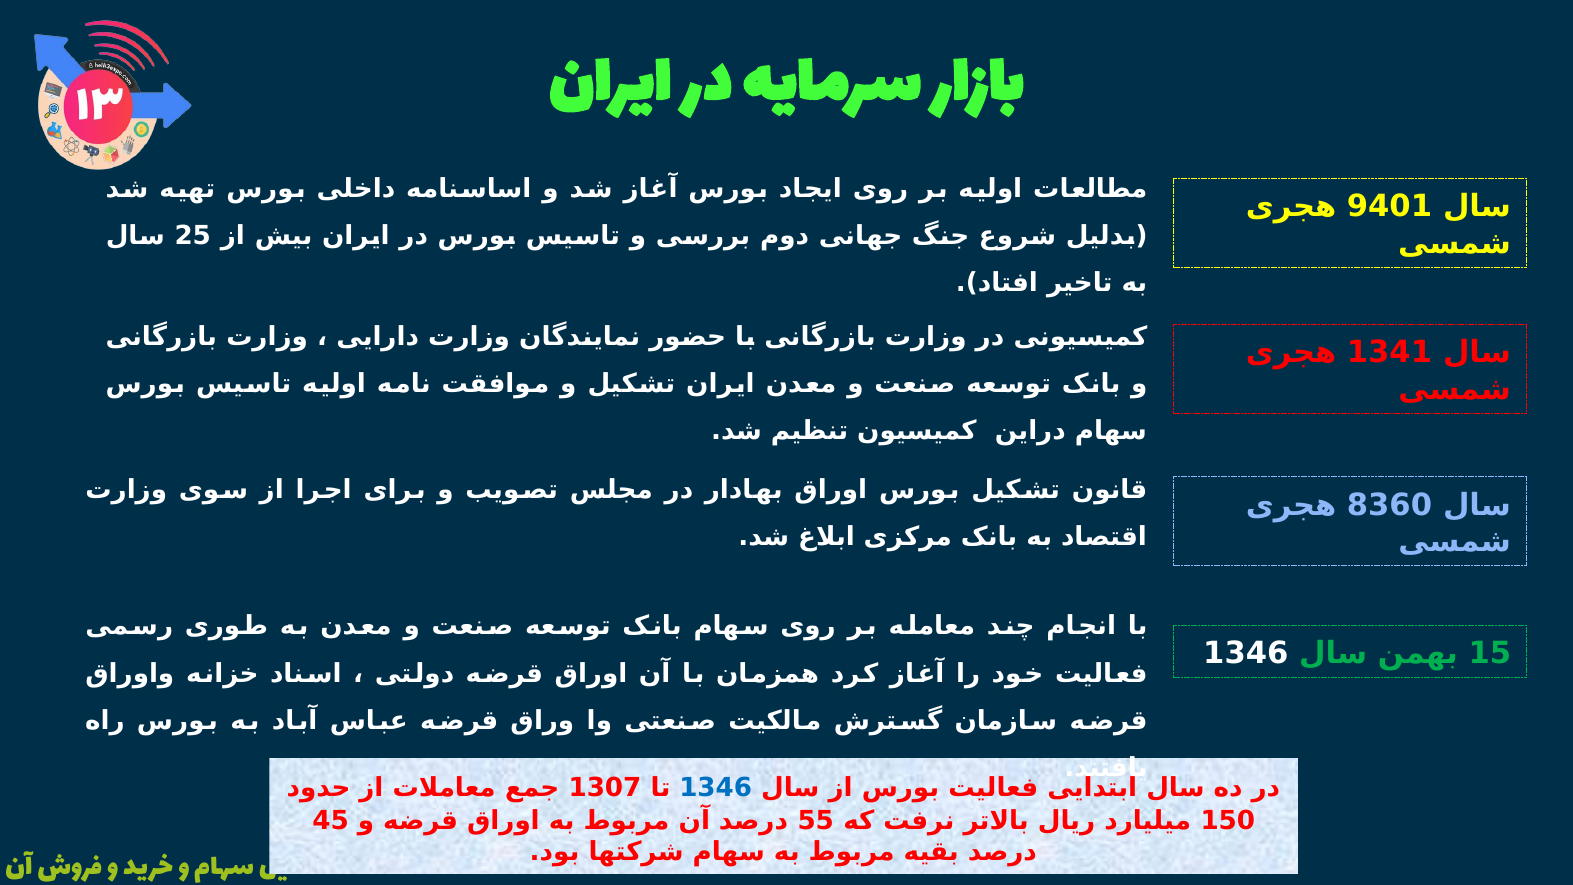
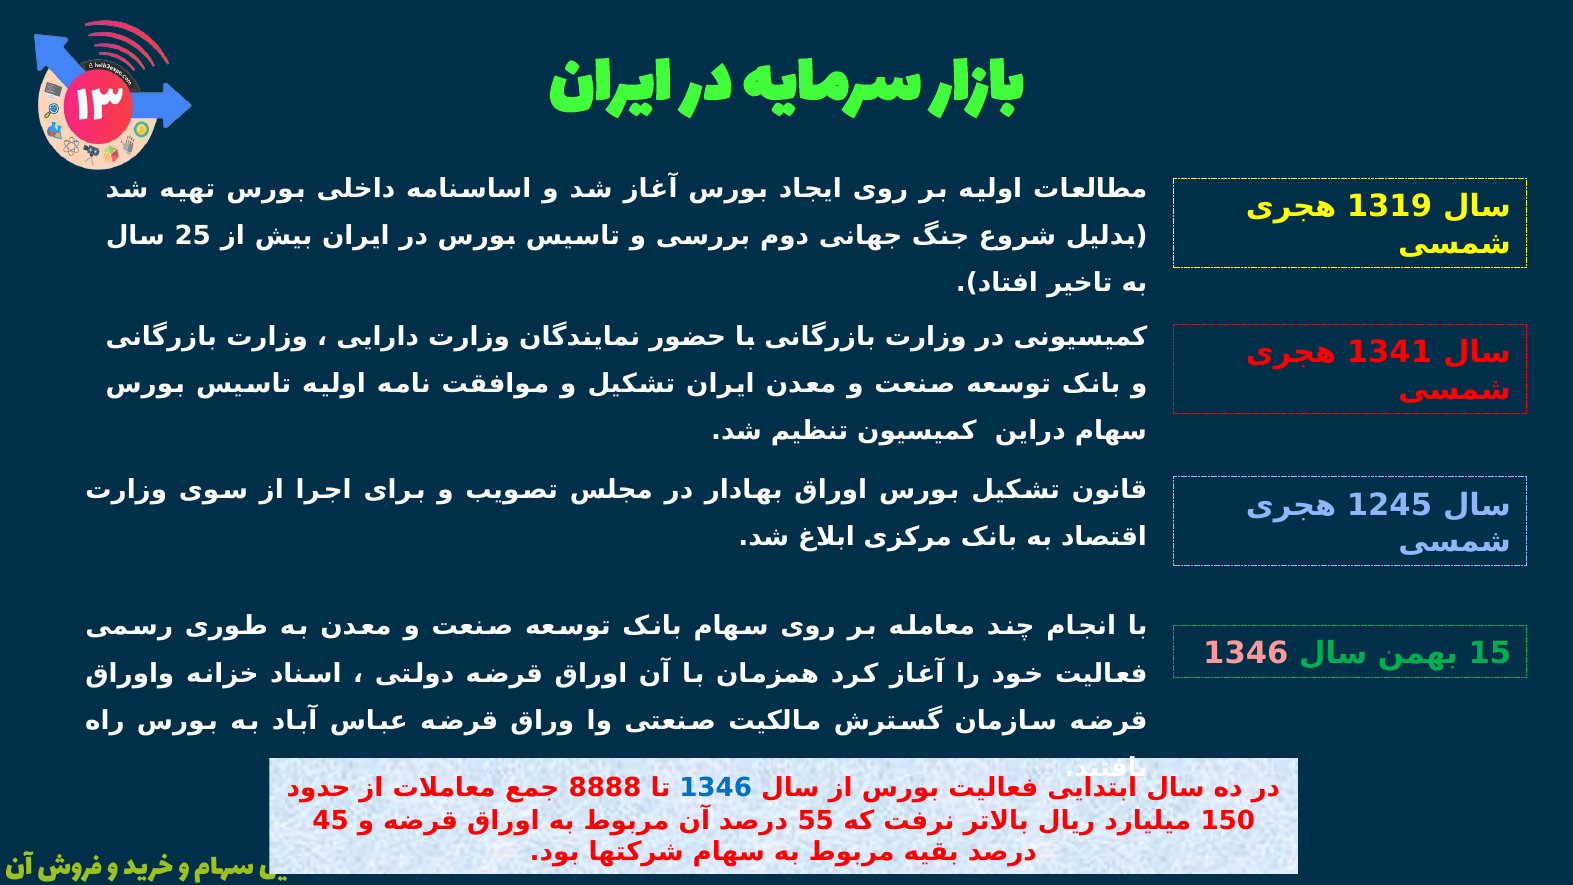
9401: 9401 -> 1319
8360: 8360 -> 1245
1346 at (1246, 653) colour: white -> pink
1307: 1307 -> 8888
